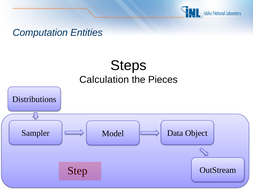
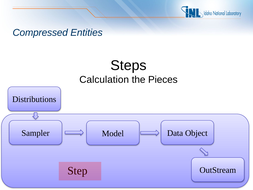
Computation: Computation -> Compressed
